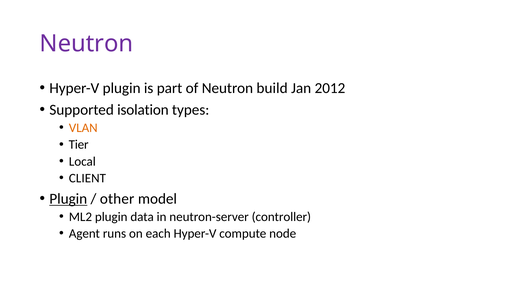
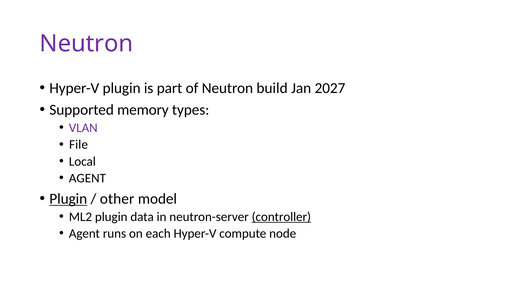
2012: 2012 -> 2027
isolation: isolation -> memory
VLAN colour: orange -> purple
Tier: Tier -> File
CLIENT at (87, 178): CLIENT -> AGENT
controller underline: none -> present
